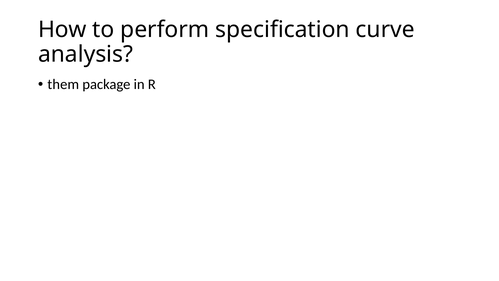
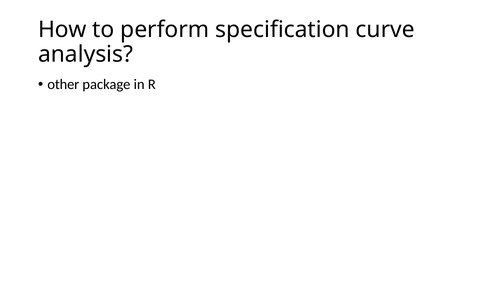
them: them -> other
